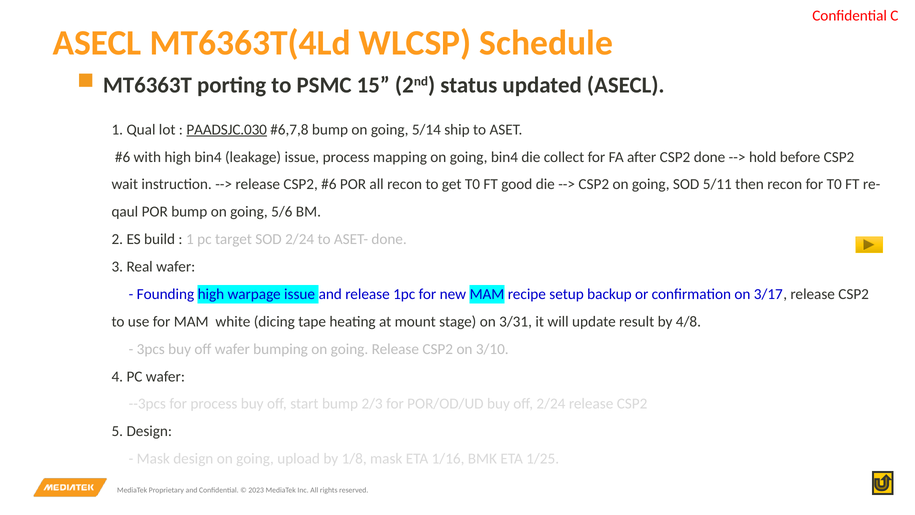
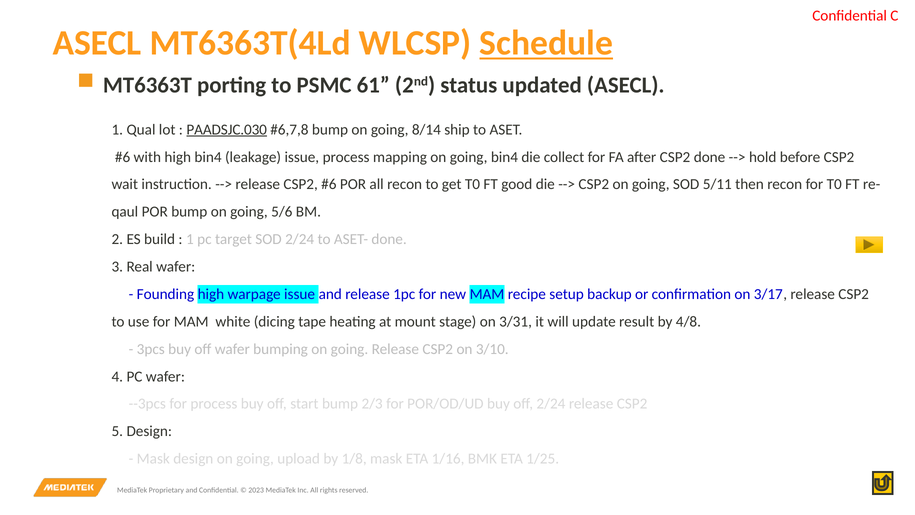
Schedule underline: none -> present
15: 15 -> 61
5/14: 5/14 -> 8/14
